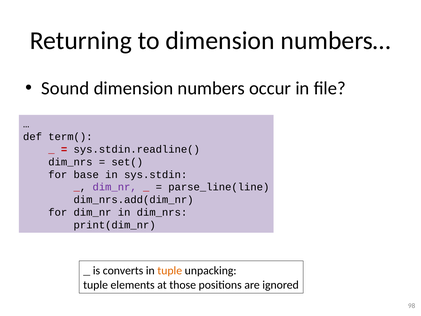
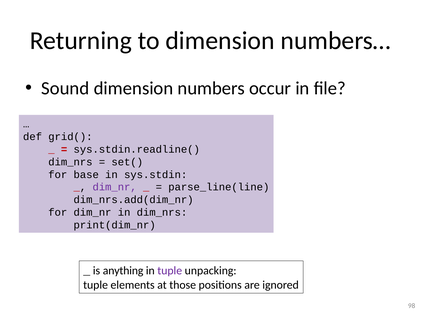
term(: term( -> grid(
converts: converts -> anything
tuple at (170, 271) colour: orange -> purple
